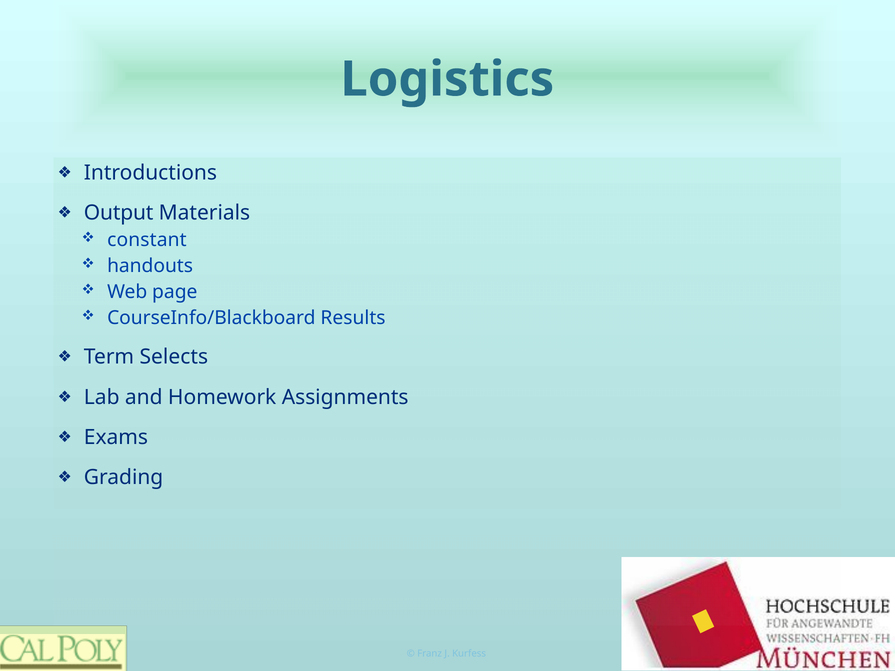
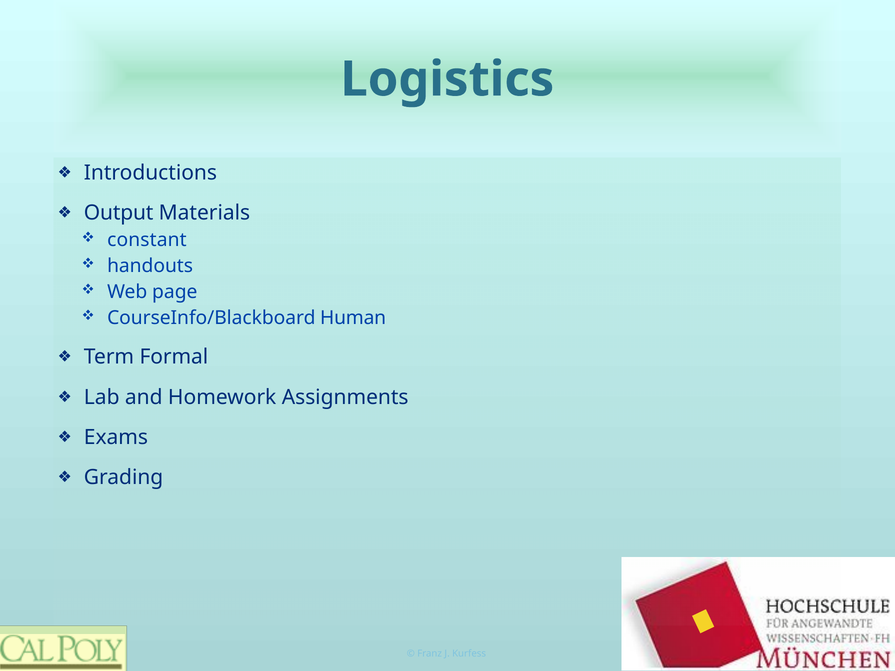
Results: Results -> Human
Selects: Selects -> Formal
